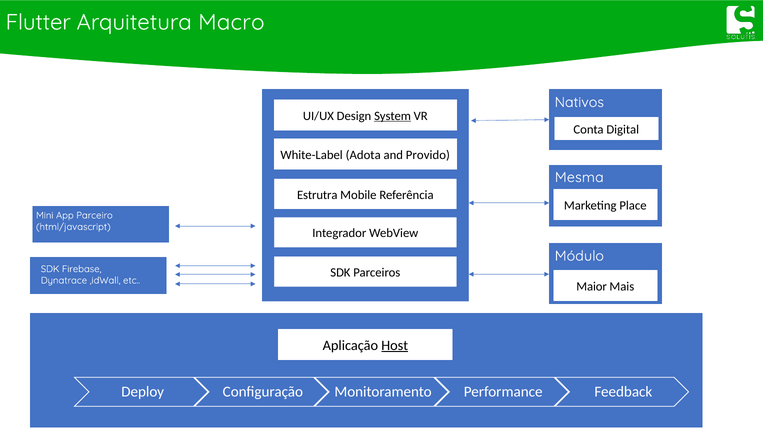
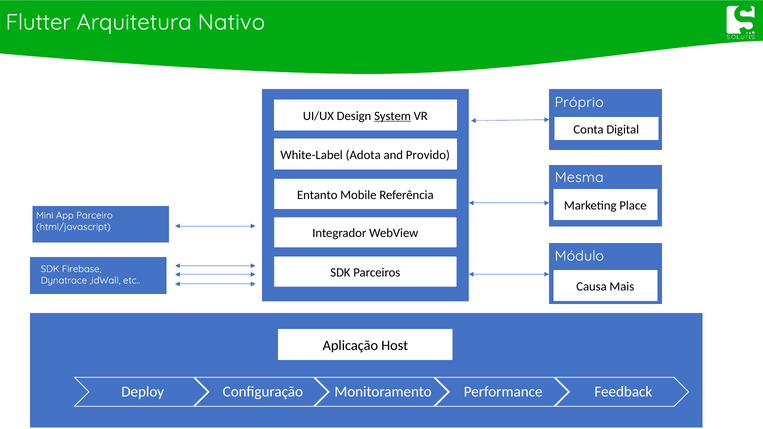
Macro: Macro -> Nativo
Nativos: Nativos -> Próprio
Estrutra: Estrutra -> Entanto
Maior: Maior -> Causa
Host underline: present -> none
